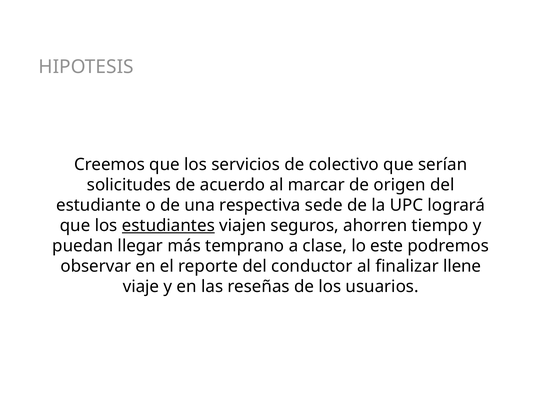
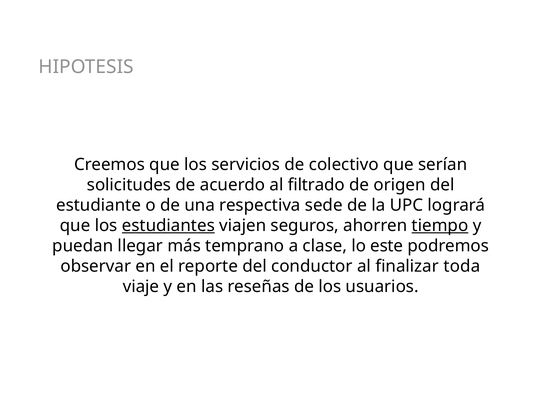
marcar: marcar -> filtrado
tiempo underline: none -> present
llene: llene -> toda
